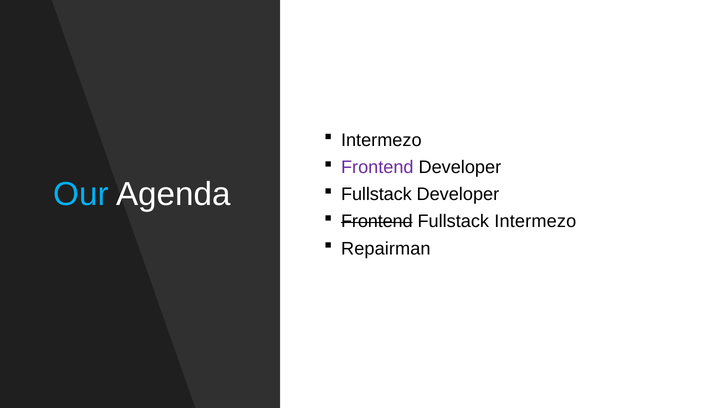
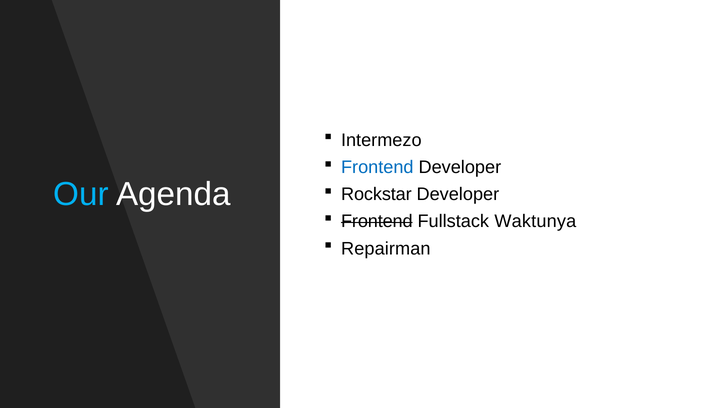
Frontend at (377, 167) colour: purple -> blue
Fullstack at (376, 194): Fullstack -> Rockstar
Fullstack Intermezo: Intermezo -> Waktunya
